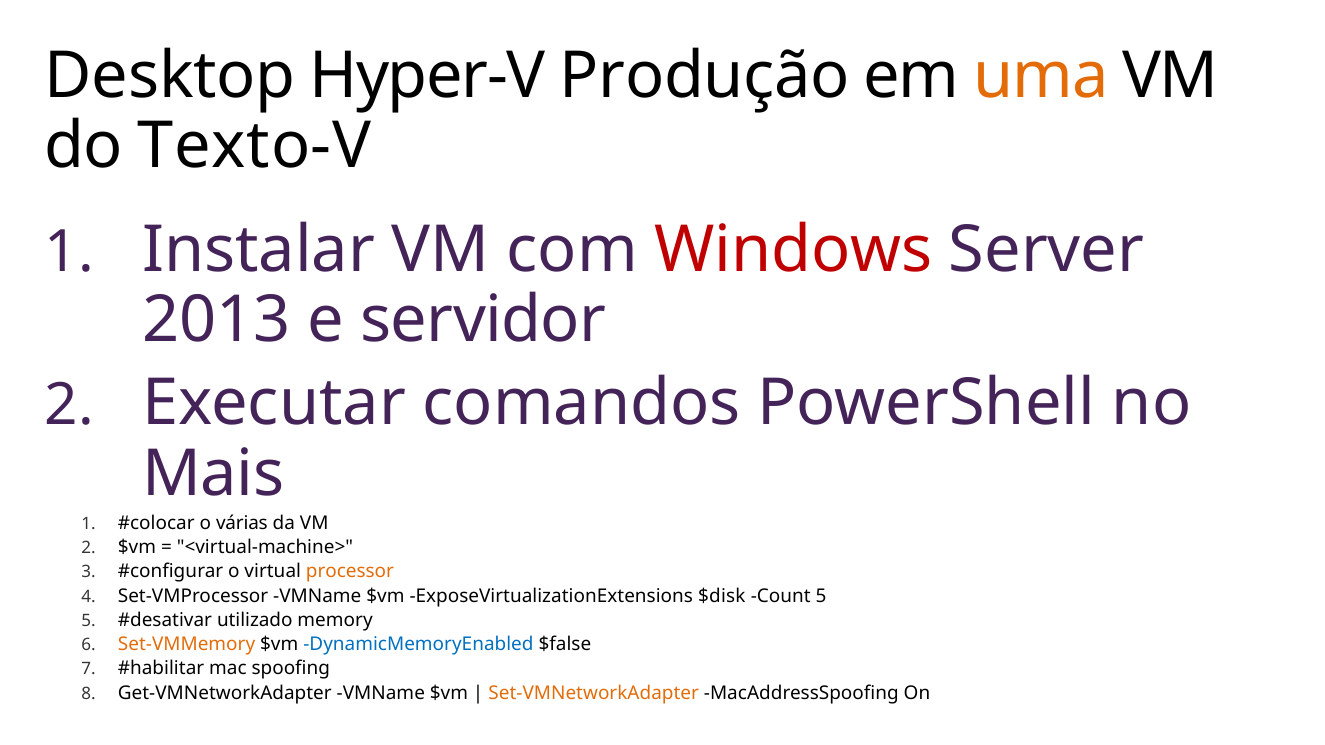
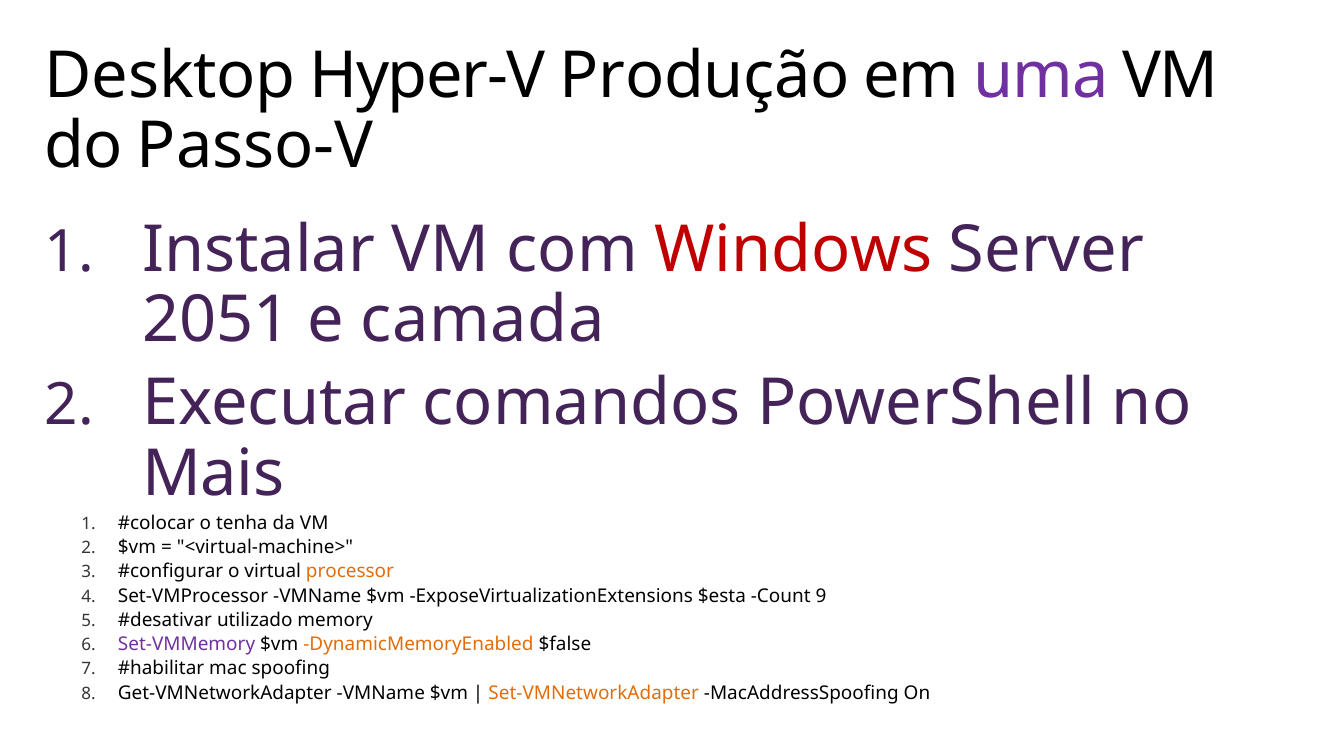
uma colour: orange -> purple
Texto-V: Texto-V -> Passo-V
2013: 2013 -> 2051
servidor: servidor -> camada
várias: várias -> tenha
$disk: $disk -> $esta
Count 5: 5 -> 9
Set-VMMemory colour: orange -> purple
DynamicMemoryEnabled colour: blue -> orange
